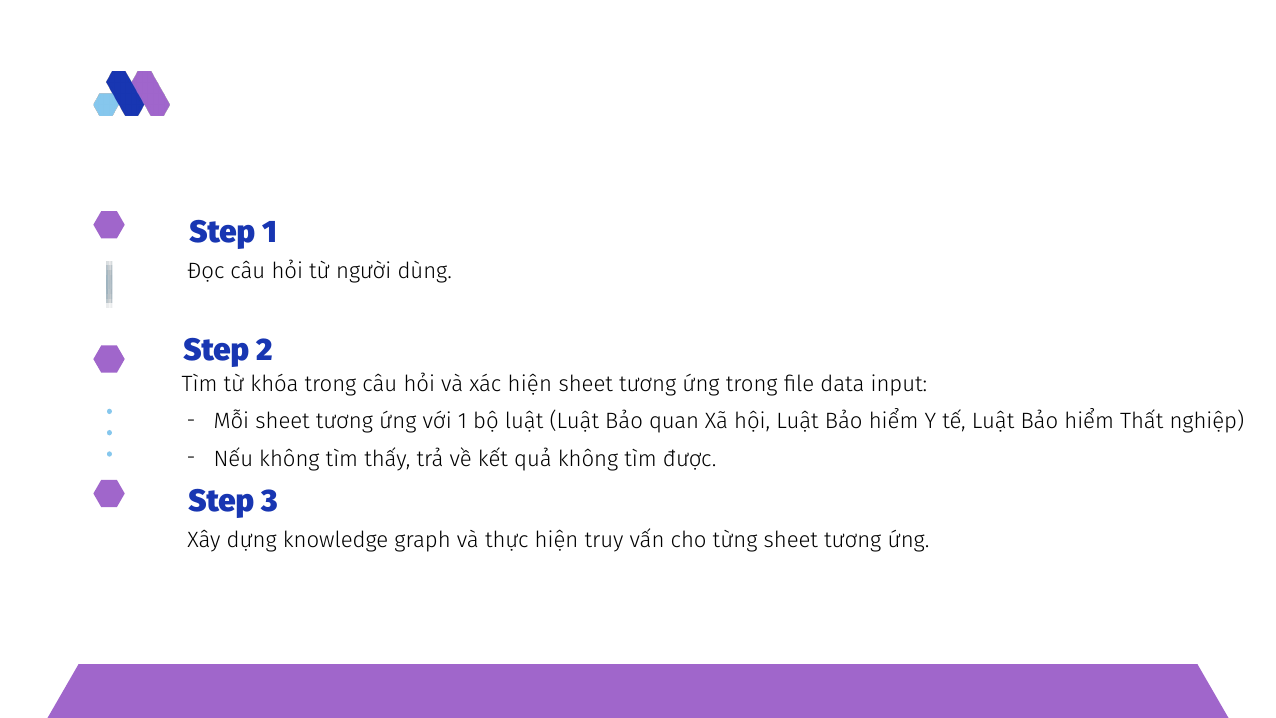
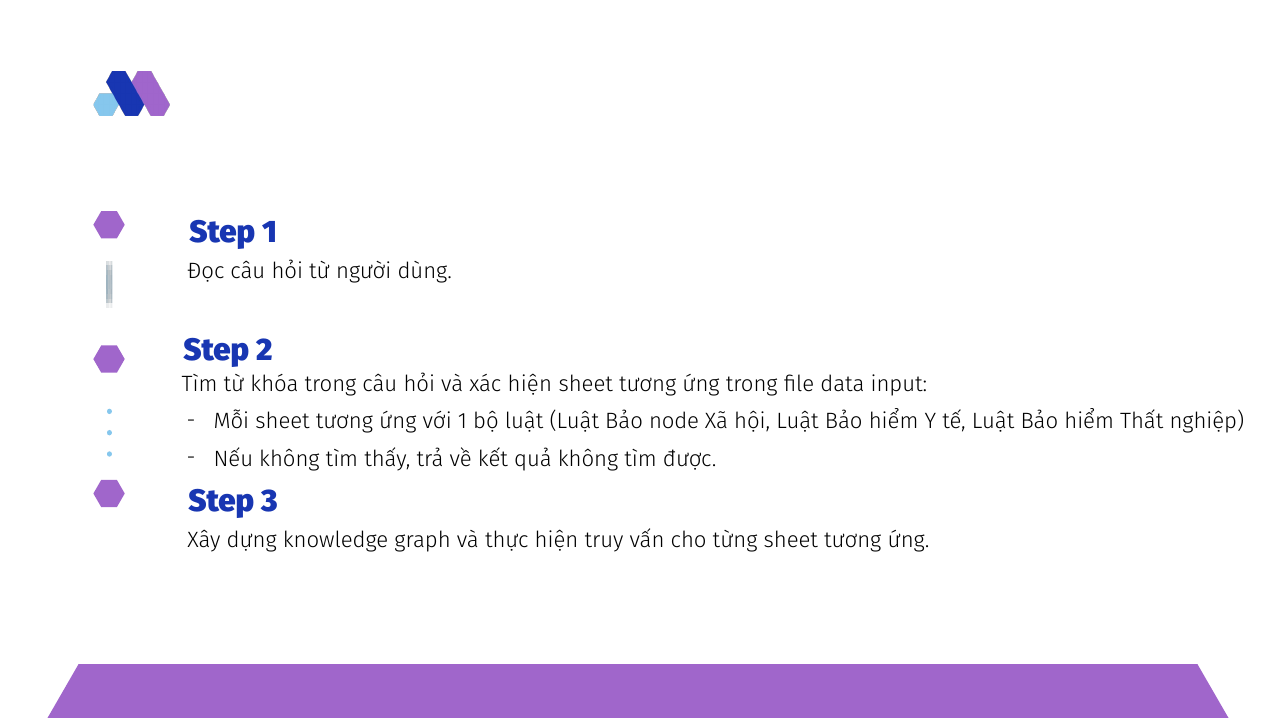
quan: quan -> node
